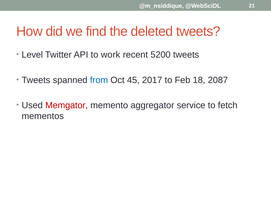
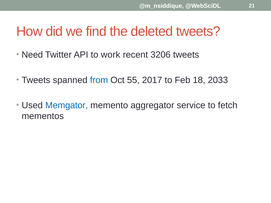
Level: Level -> Need
5200: 5200 -> 3206
45: 45 -> 55
2087: 2087 -> 2033
Memgator colour: red -> blue
